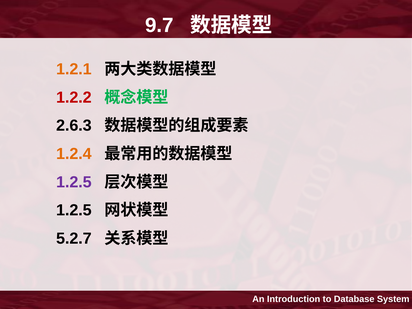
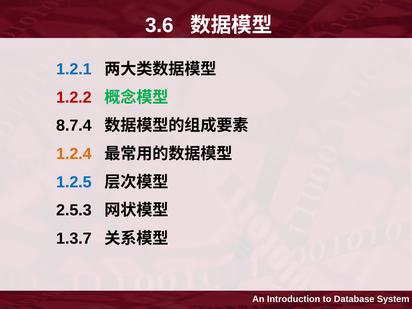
9.7: 9.7 -> 3.6
1.2.1 colour: orange -> blue
2.6.3: 2.6.3 -> 8.7.4
1.2.5 at (74, 182) colour: purple -> blue
1.2.5 at (74, 210): 1.2.5 -> 2.5.3
5.2.7: 5.2.7 -> 1.3.7
